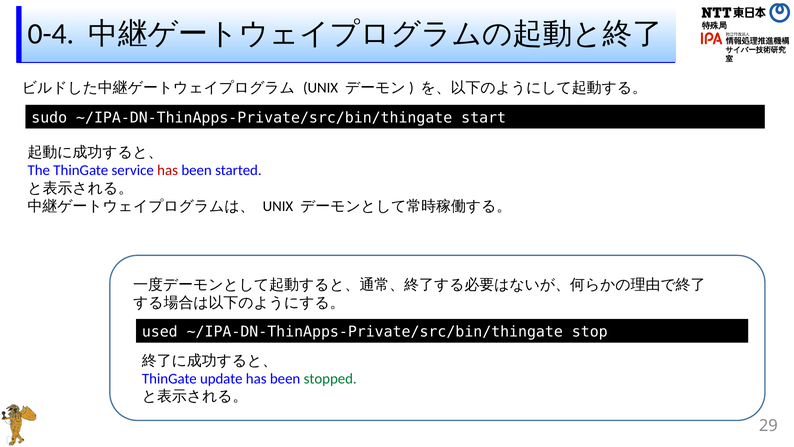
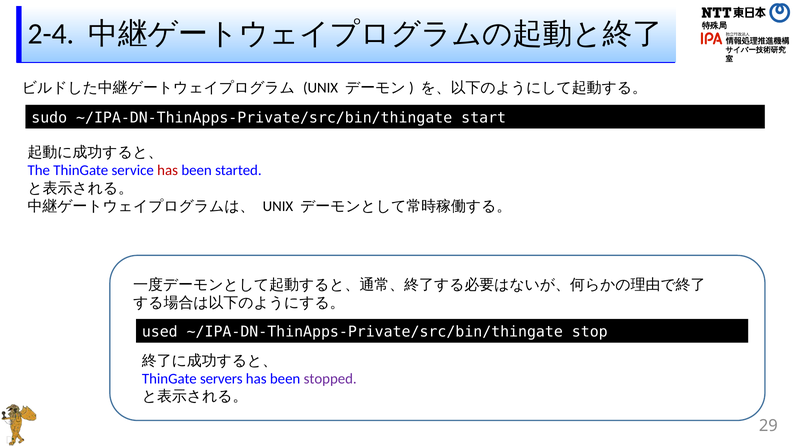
0-4: 0-4 -> 2-4
update: update -> servers
stopped colour: green -> purple
